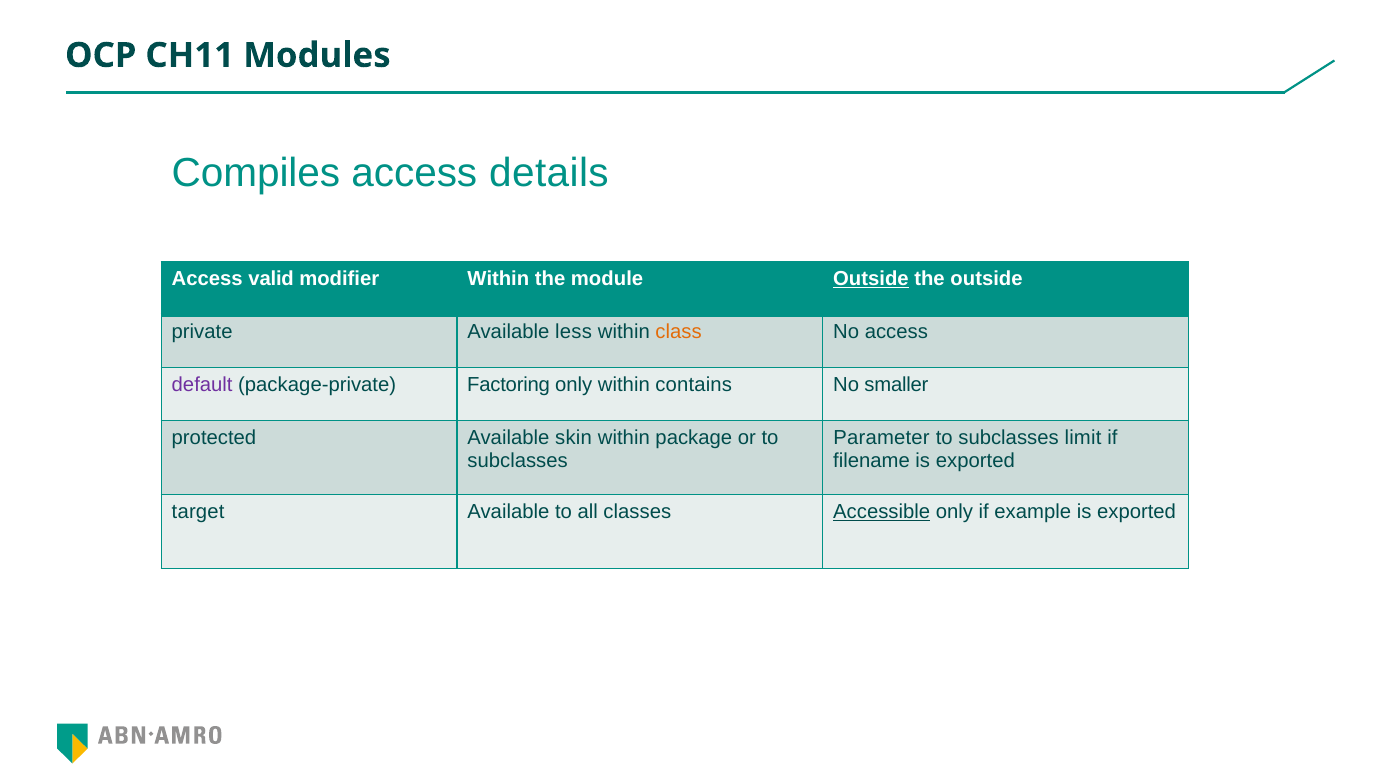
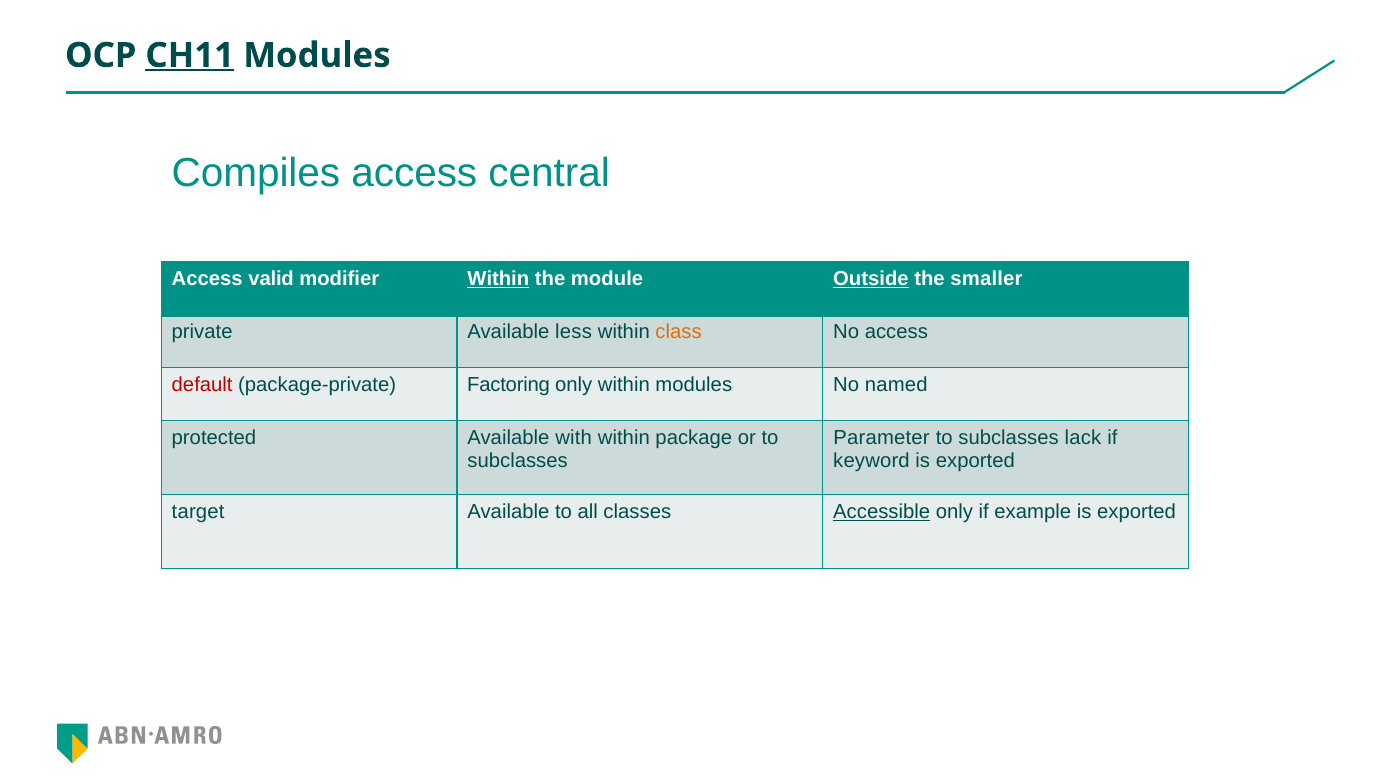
CH11 underline: none -> present
details: details -> central
Within at (498, 279) underline: none -> present
the outside: outside -> smaller
default colour: purple -> red
within contains: contains -> modules
smaller: smaller -> named
skin: skin -> with
limit: limit -> lack
filename: filename -> keyword
